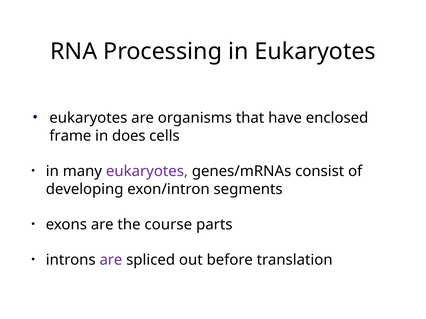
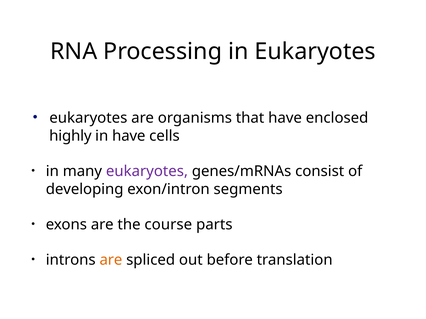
frame: frame -> highly
in does: does -> have
are at (111, 260) colour: purple -> orange
